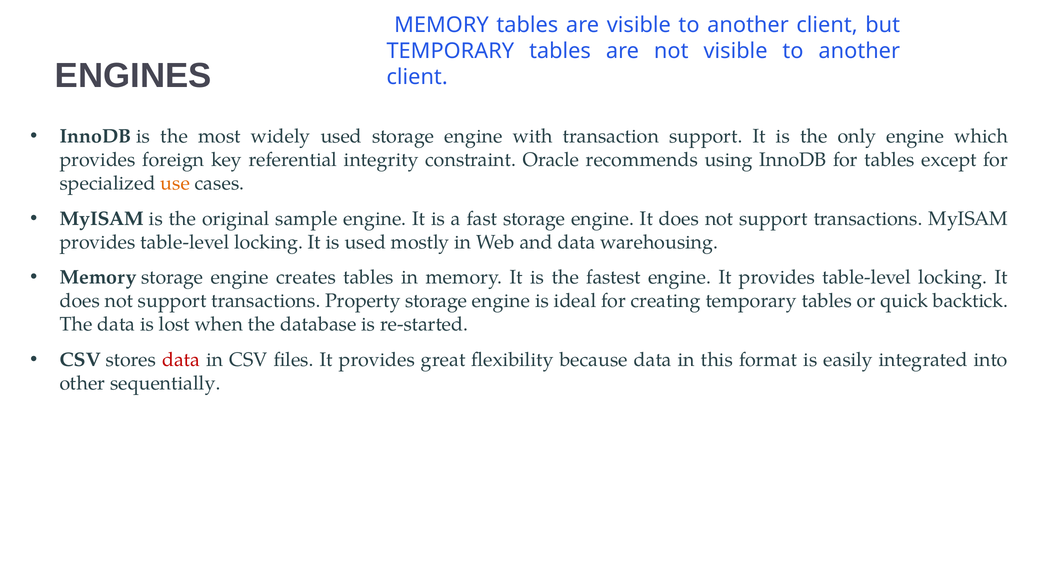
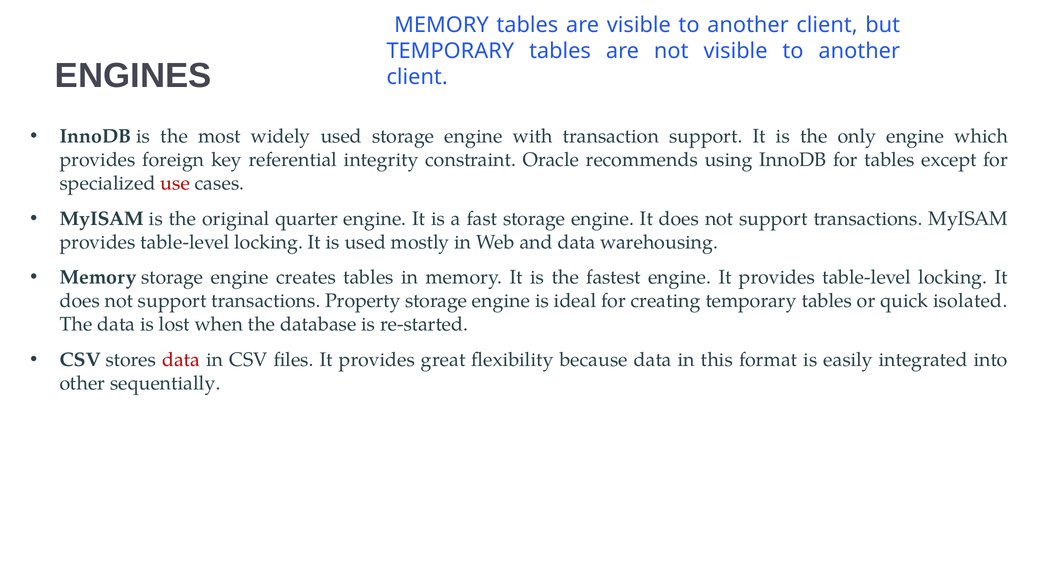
use colour: orange -> red
sample: sample -> quarter
backtick: backtick -> isolated
